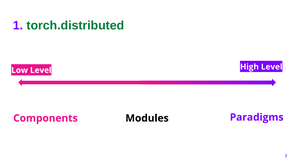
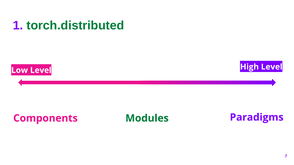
Modules colour: black -> green
